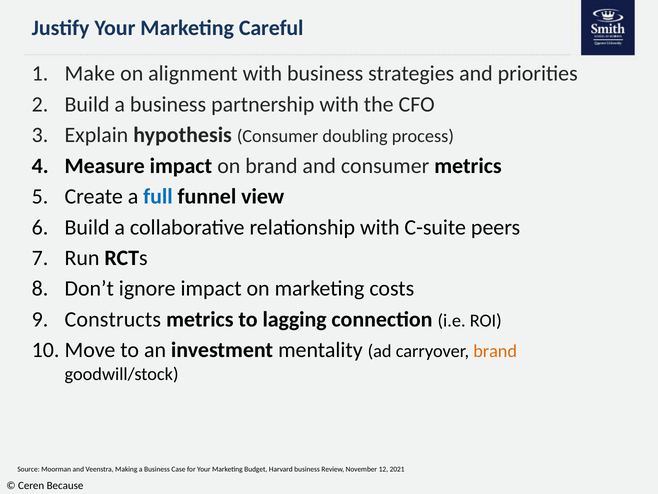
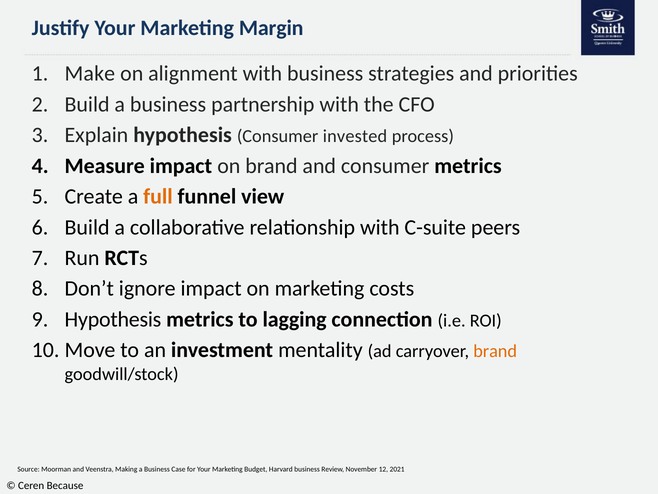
Careful: Careful -> Margin
doubling: doubling -> invested
full colour: blue -> orange
Constructs at (113, 319): Constructs -> Hypothesis
